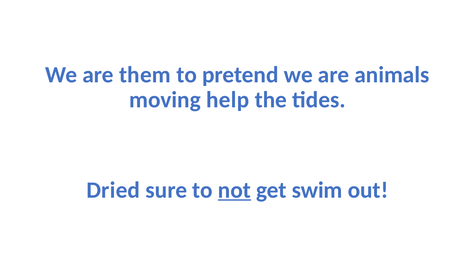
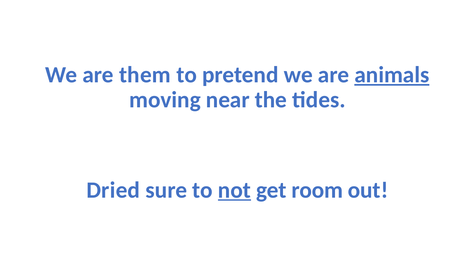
animals underline: none -> present
help: help -> near
swim: swim -> room
